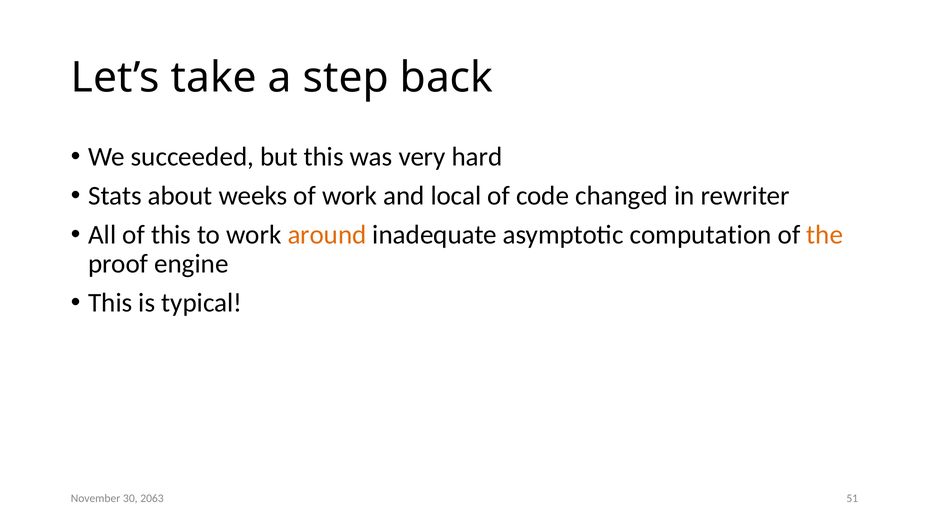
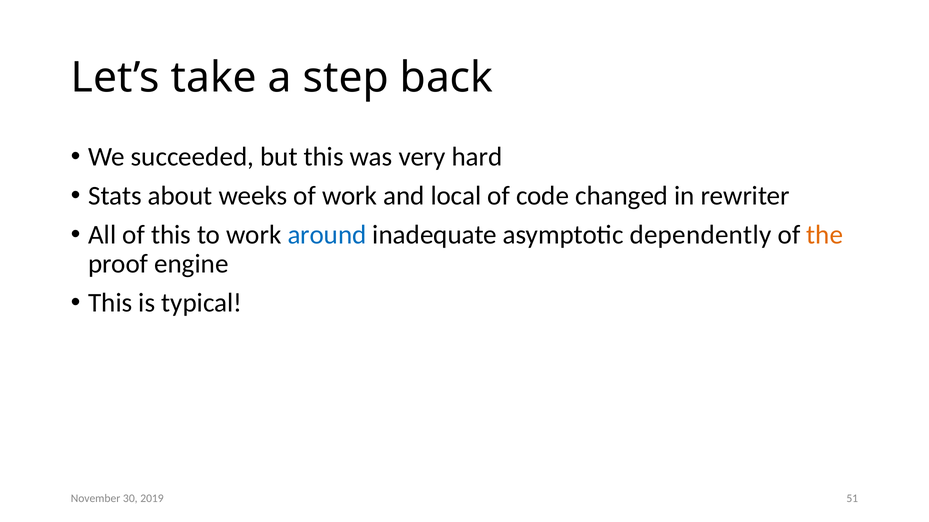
around colour: orange -> blue
computation: computation -> dependently
2063: 2063 -> 2019
